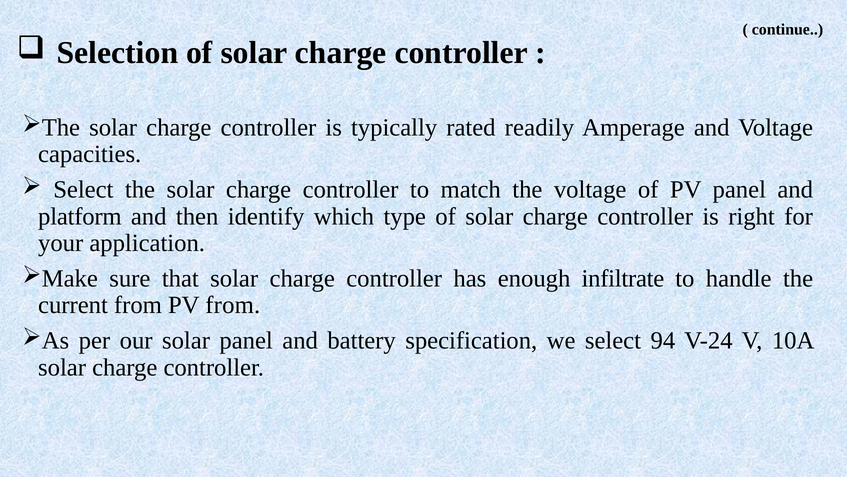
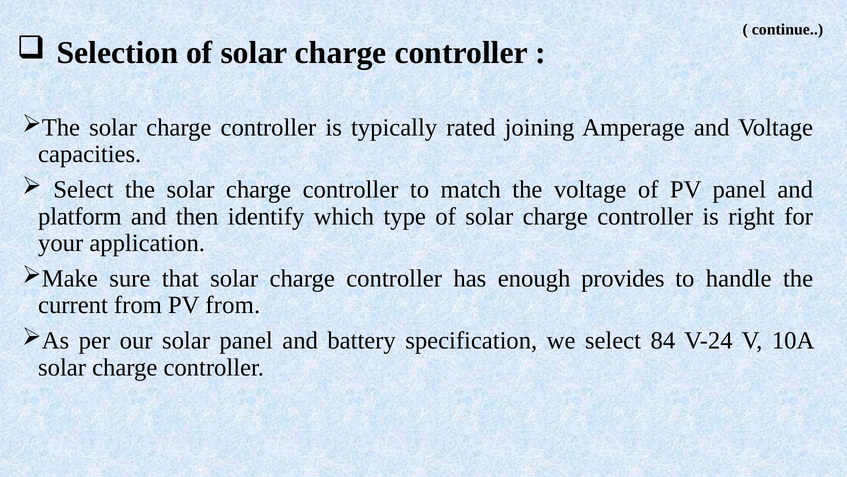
readily: readily -> joining
infiltrate: infiltrate -> provides
94: 94 -> 84
